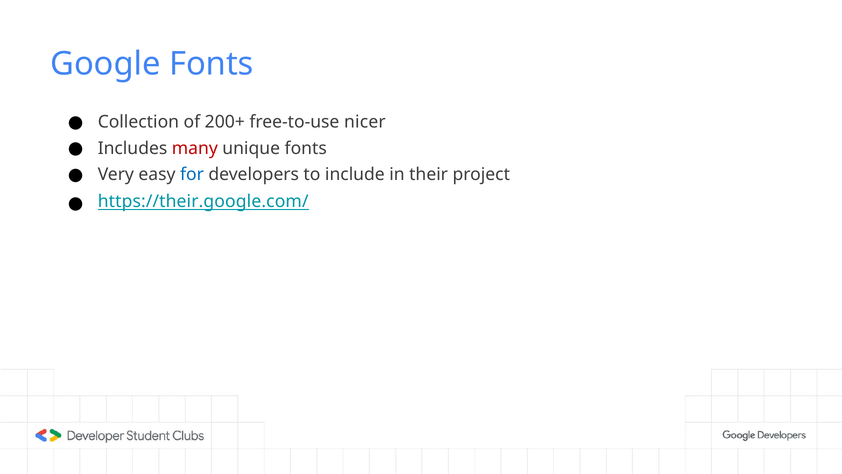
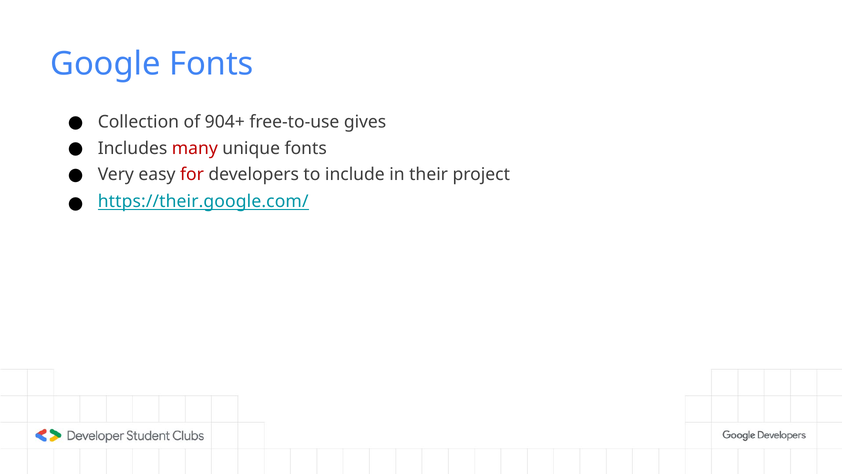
200+: 200+ -> 904+
nicer: nicer -> gives
for colour: blue -> red
